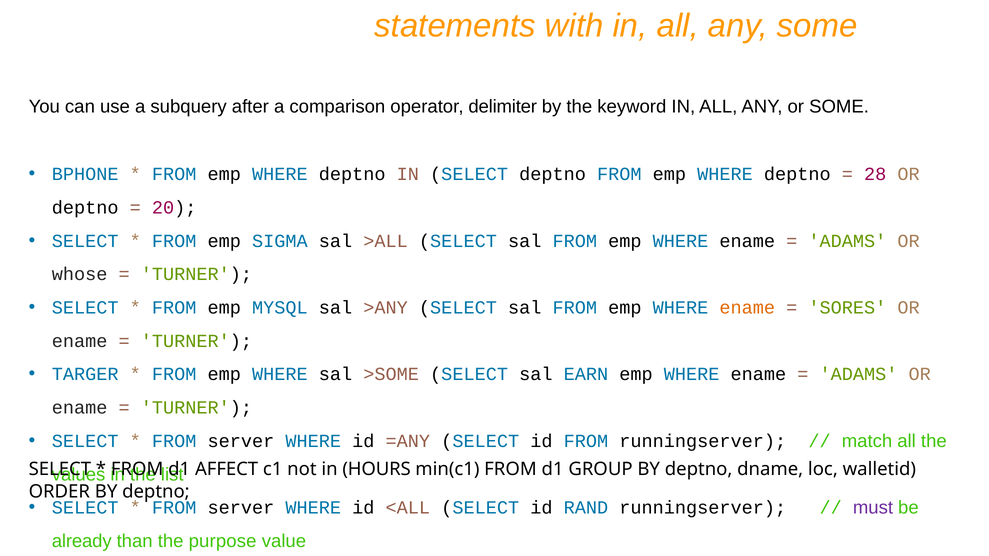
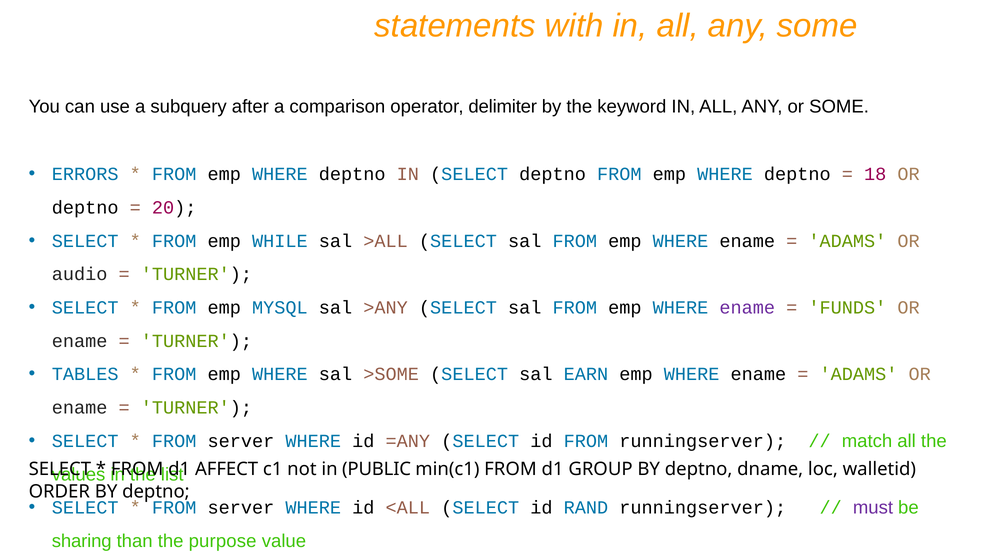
BPHONE: BPHONE -> ERRORS
28: 28 -> 18
SIGMA: SIGMA -> WHILE
whose: whose -> audio
ename at (747, 308) colour: orange -> purple
SORES: SORES -> FUNDS
TARGER: TARGER -> TABLES
HOURS: HOURS -> PUBLIC
already: already -> sharing
